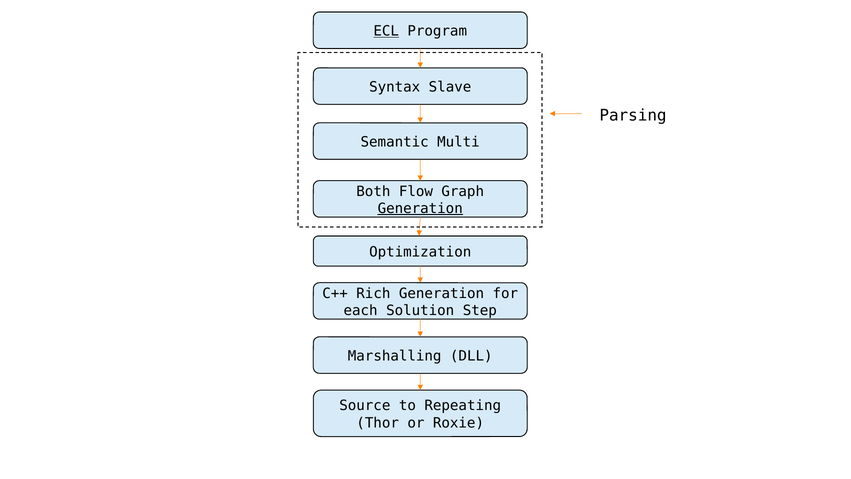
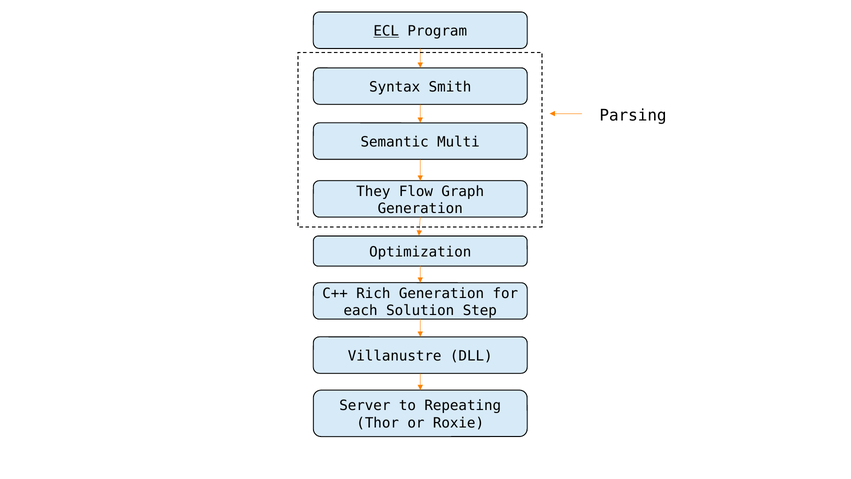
Slave: Slave -> Smith
Both: Both -> They
Generation at (420, 208) underline: present -> none
Marshalling: Marshalling -> Villanustre
Source: Source -> Server
